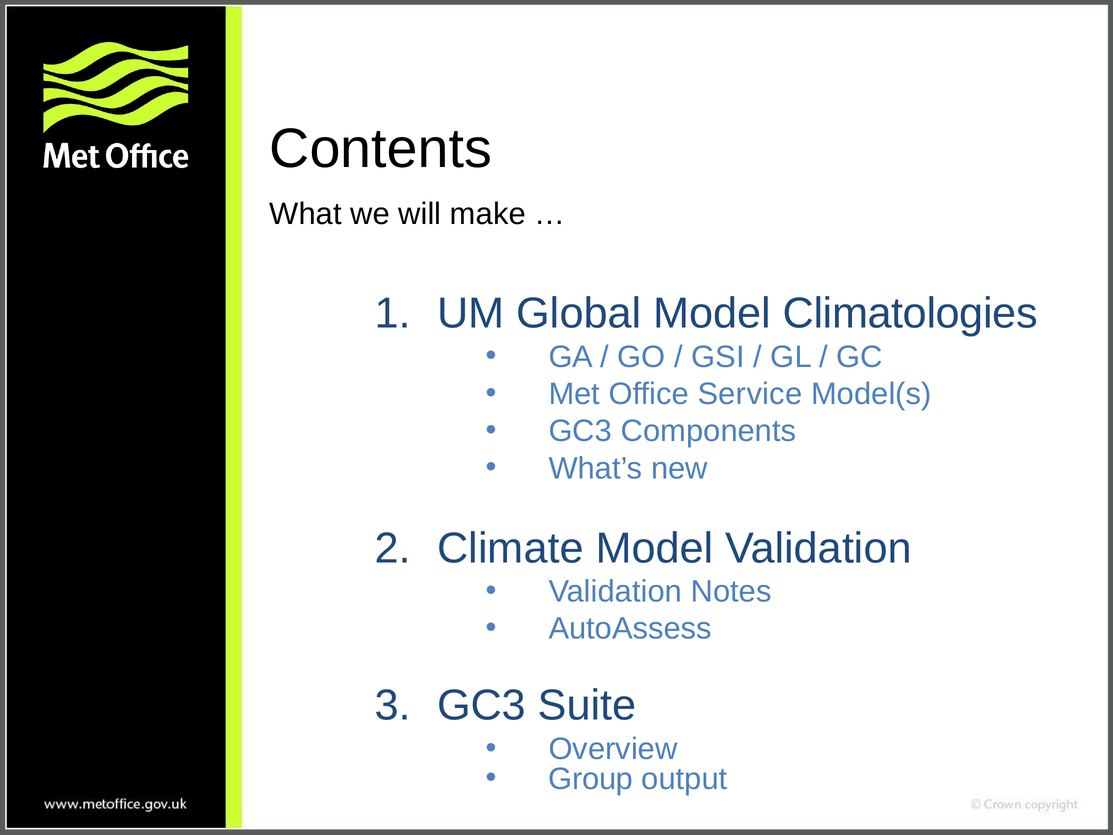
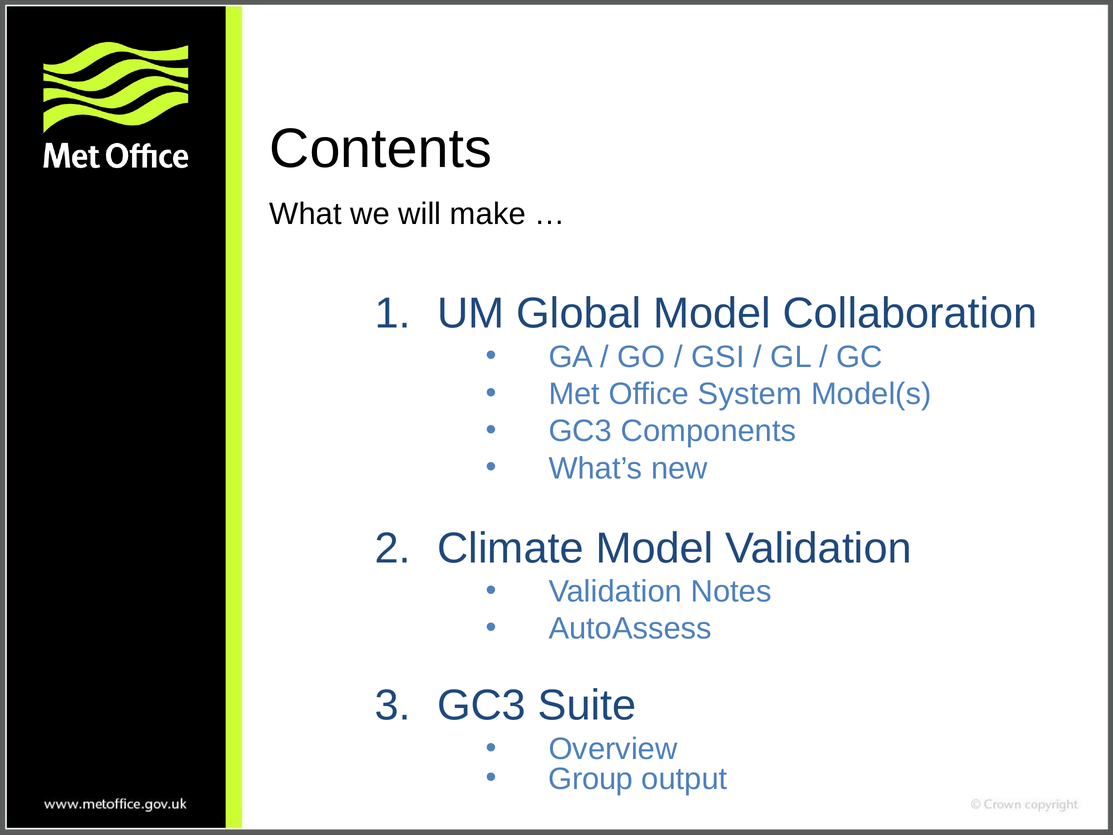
Climatologies: Climatologies -> Collaboration
Service: Service -> System
